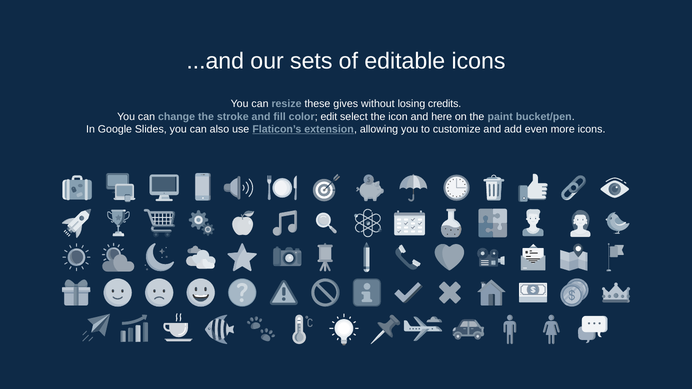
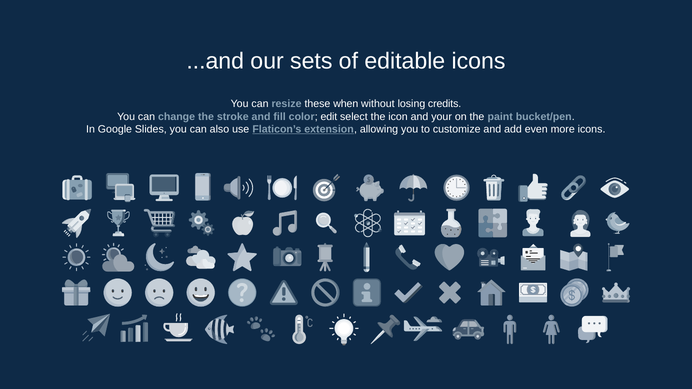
gives: gives -> when
here: here -> your
